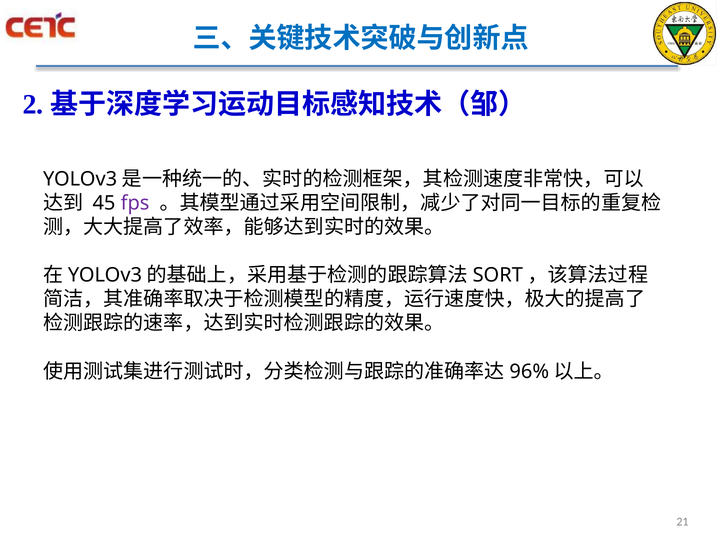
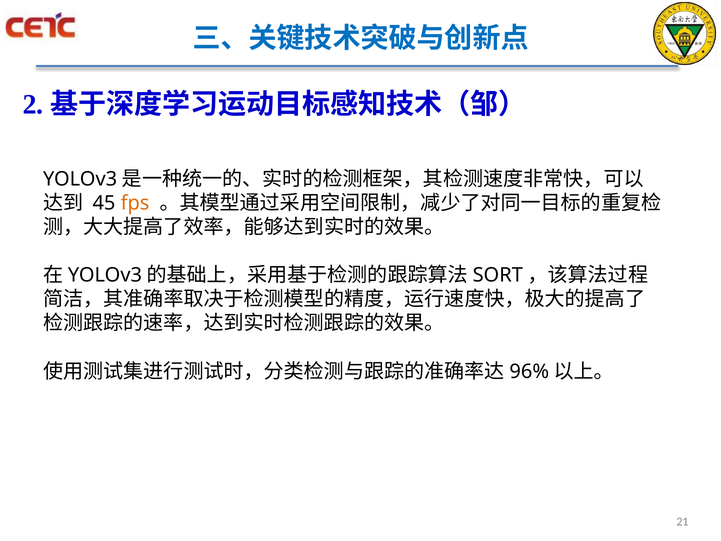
fps colour: purple -> orange
